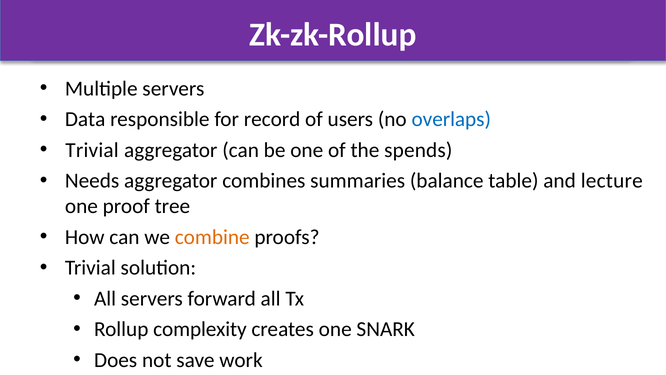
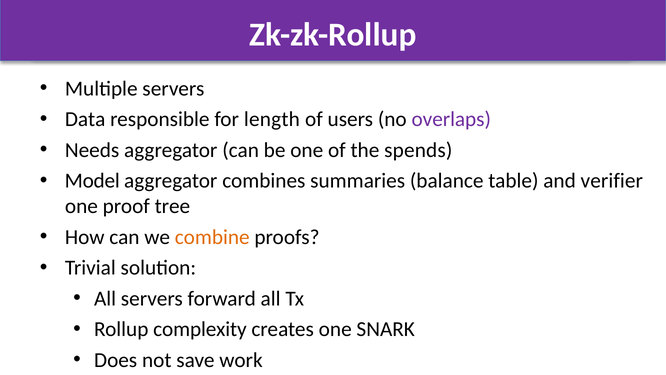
record: record -> length
overlaps colour: blue -> purple
Trivial at (92, 150): Trivial -> Needs
Needs: Needs -> Model
lecture: lecture -> verifier
